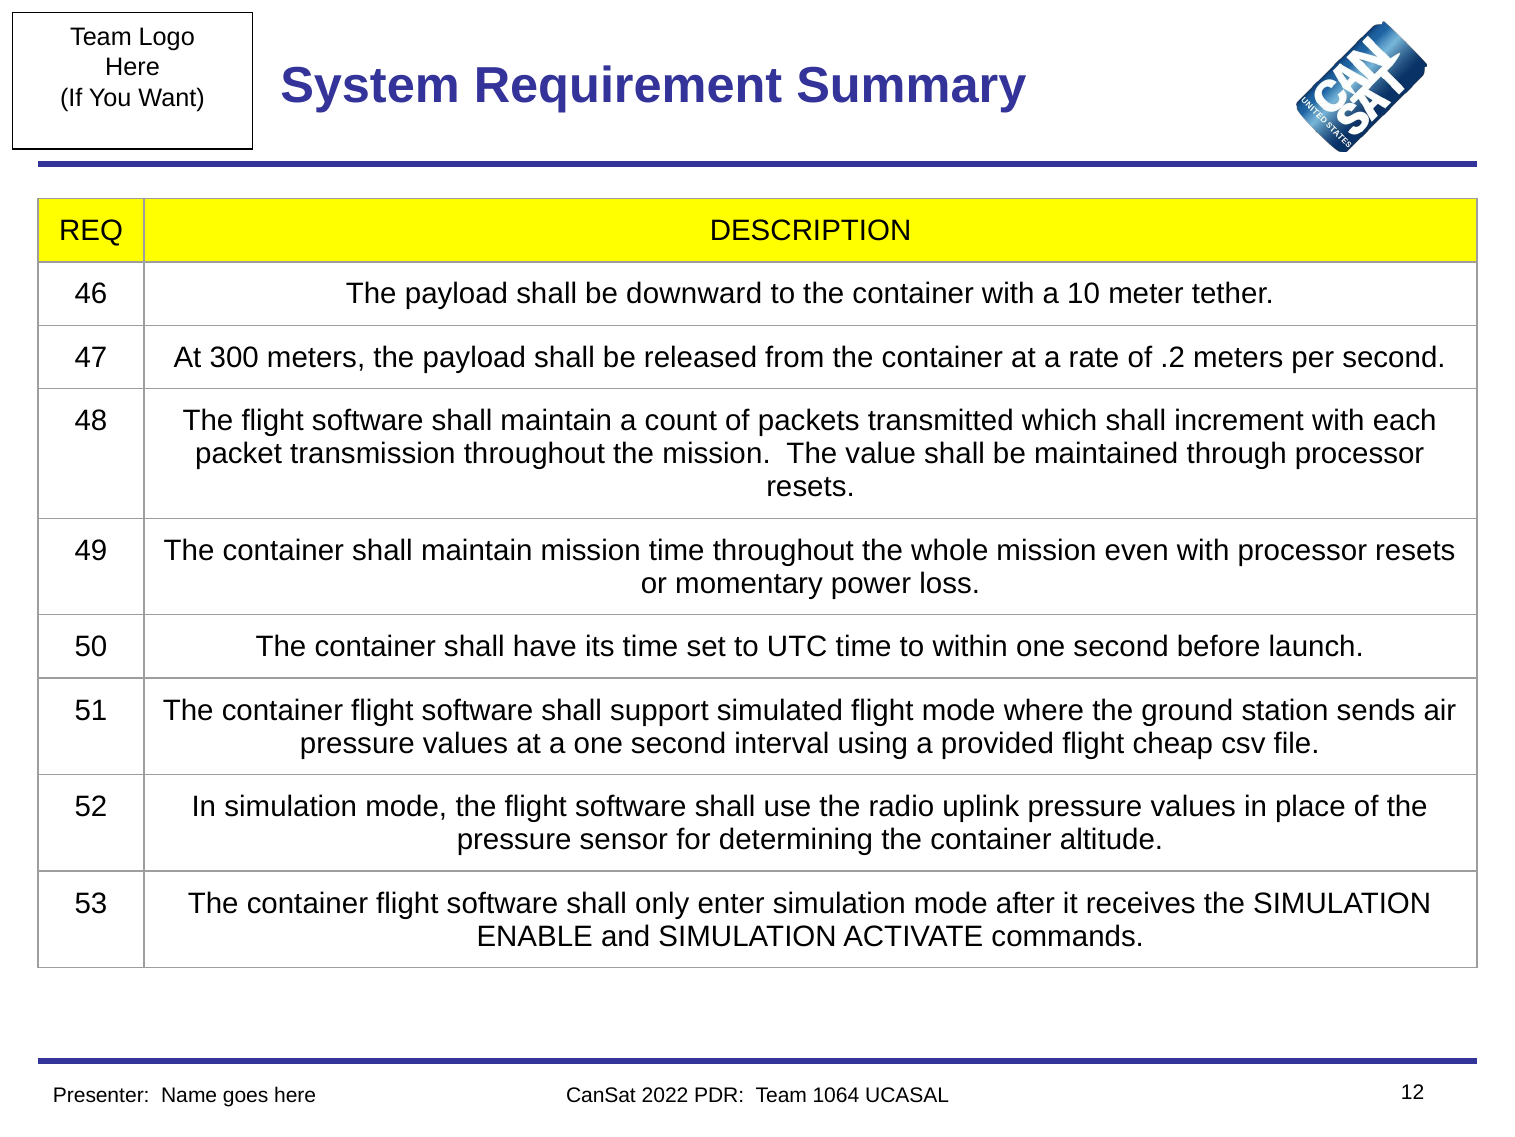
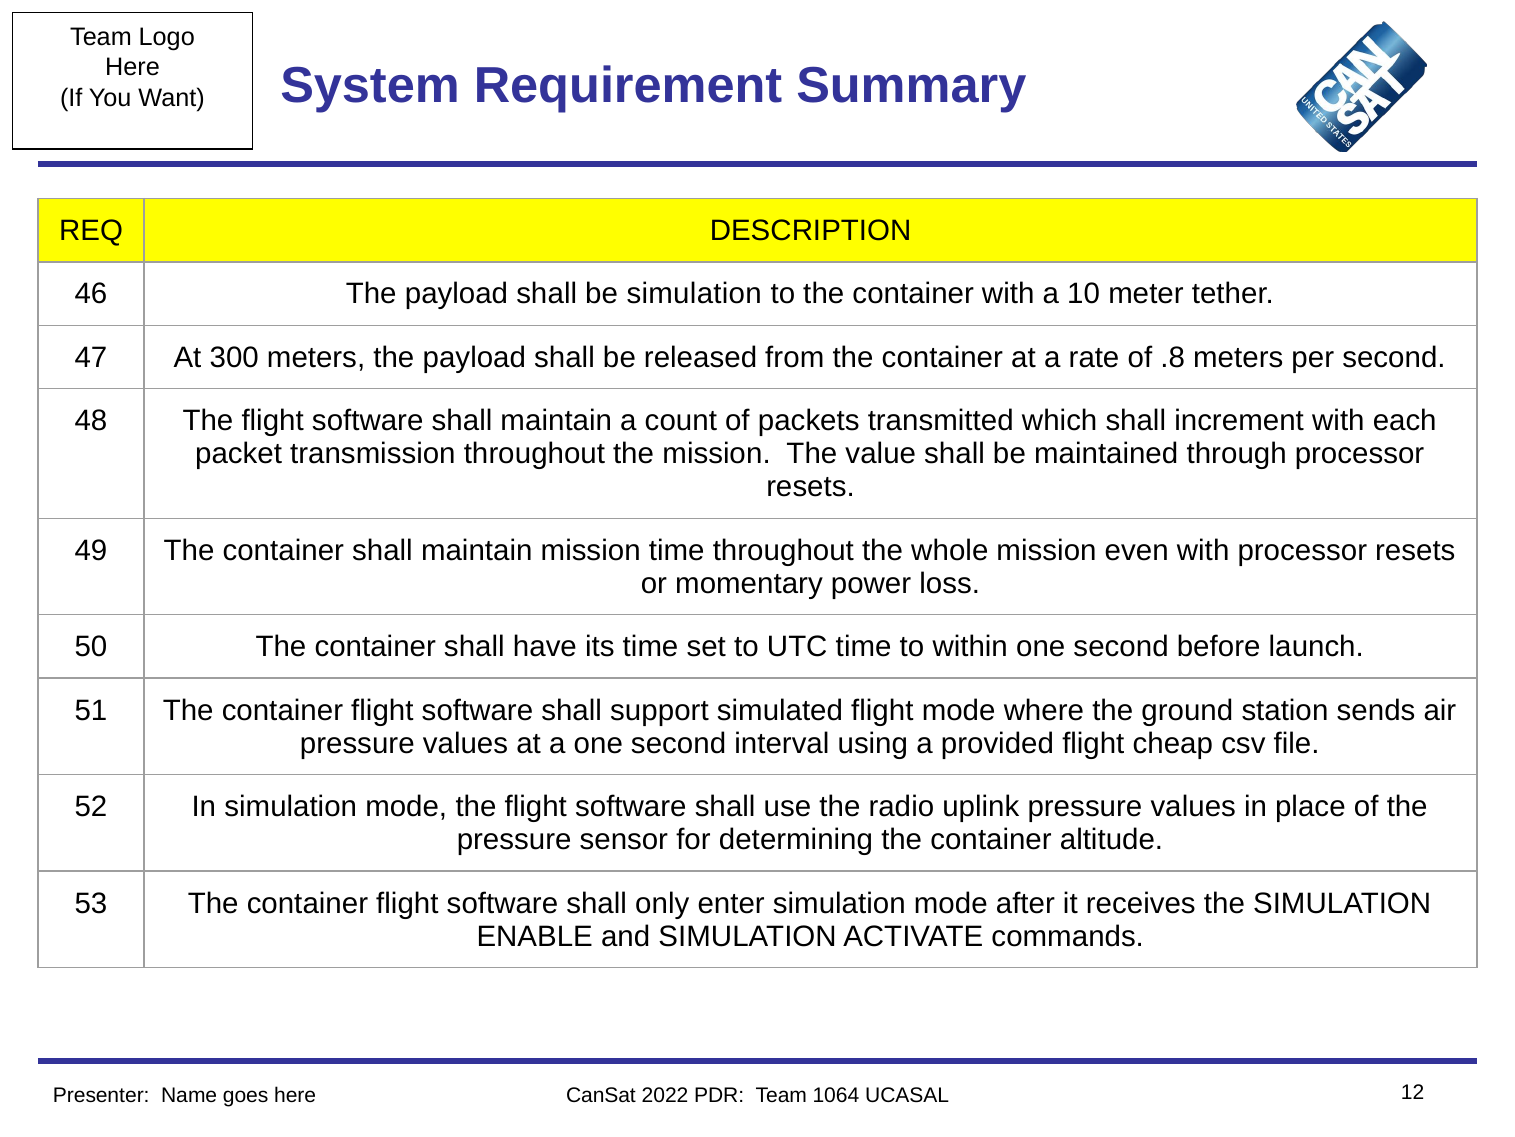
be downward: downward -> simulation
.2: .2 -> .8
